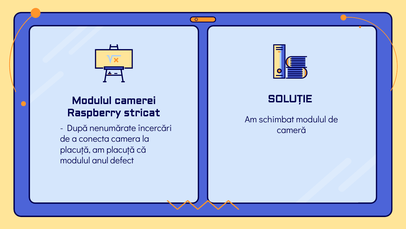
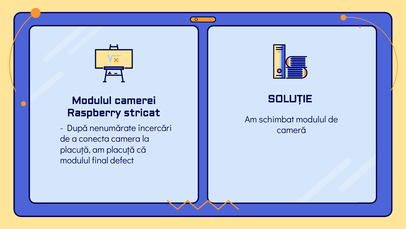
anul: anul -> final
